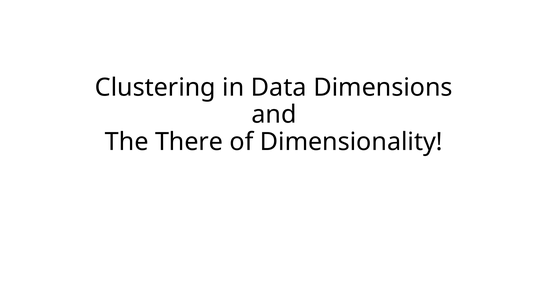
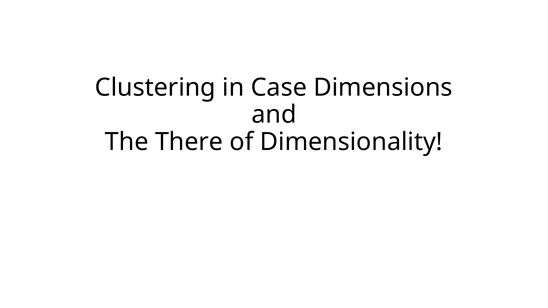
Data: Data -> Case
